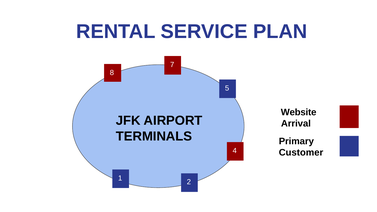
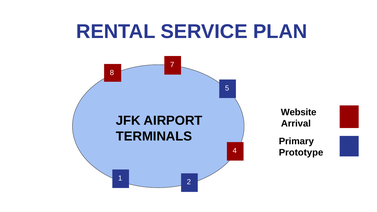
Customer: Customer -> Prototype
